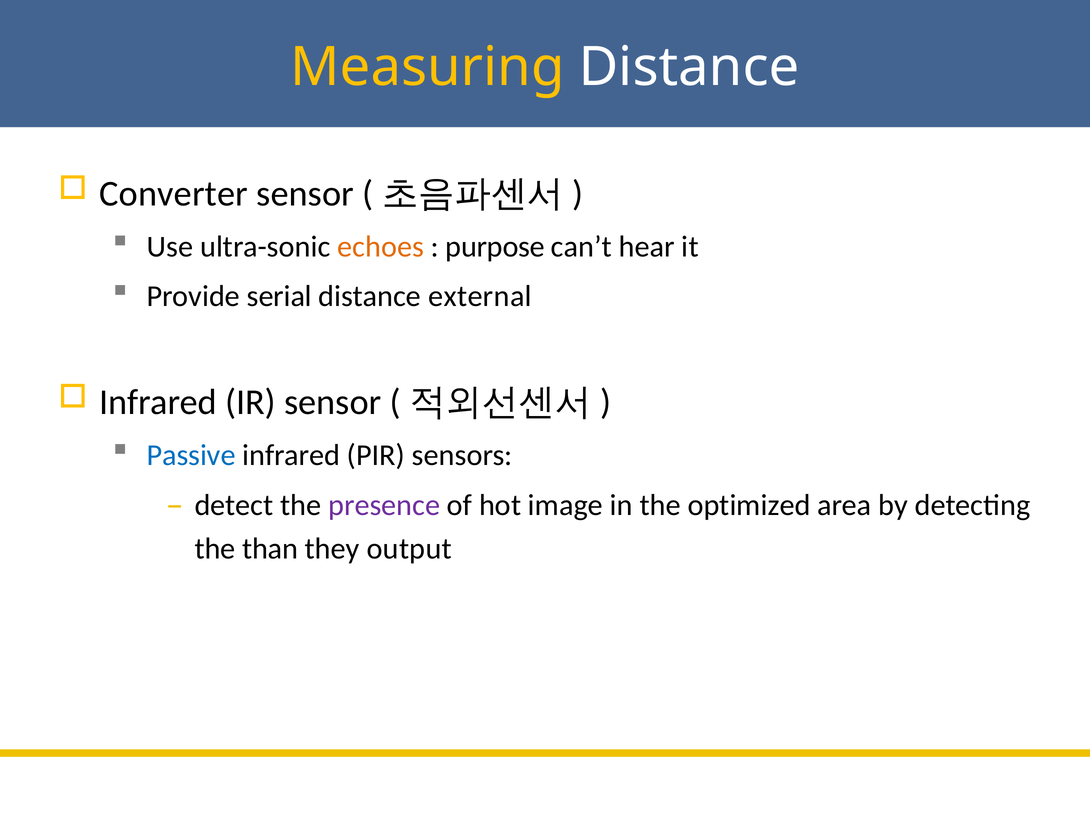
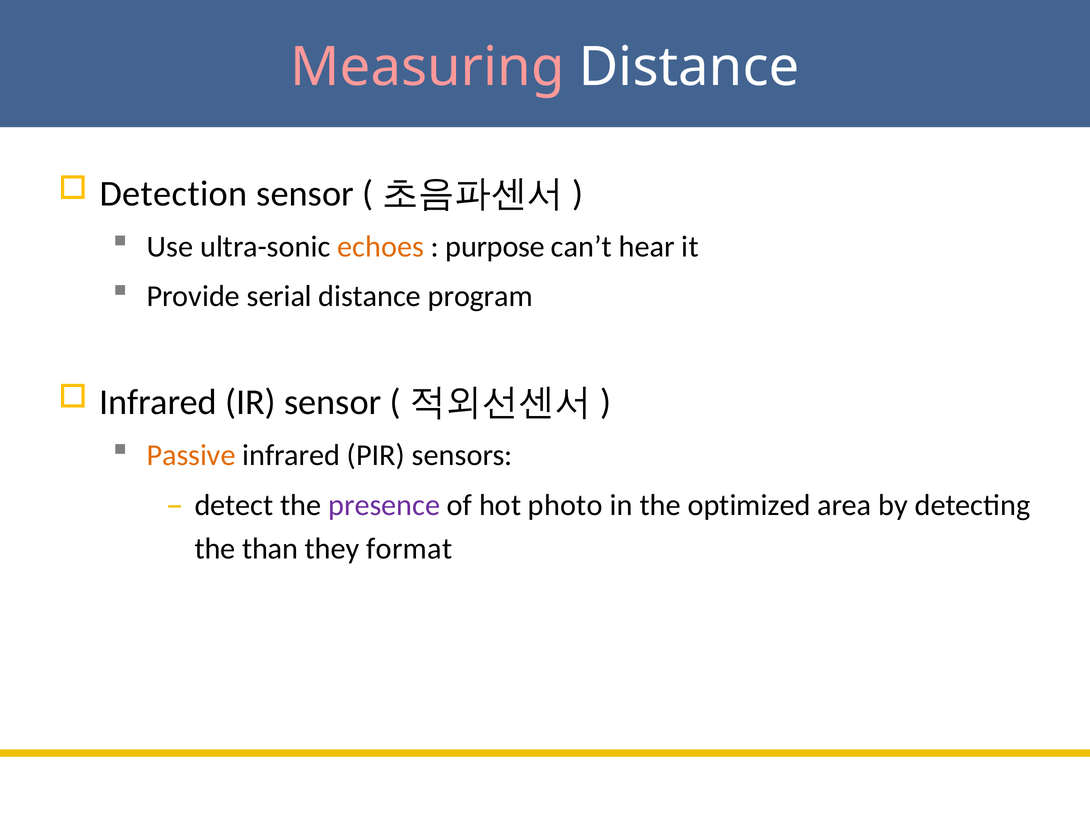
Measuring colour: yellow -> pink
Converter: Converter -> Detection
external: external -> program
Passive colour: blue -> orange
image: image -> photo
output: output -> format
